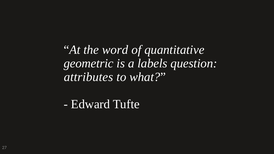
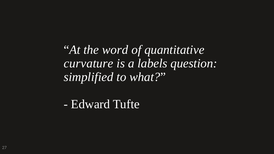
geometric: geometric -> curvature
attributes: attributes -> simplified
